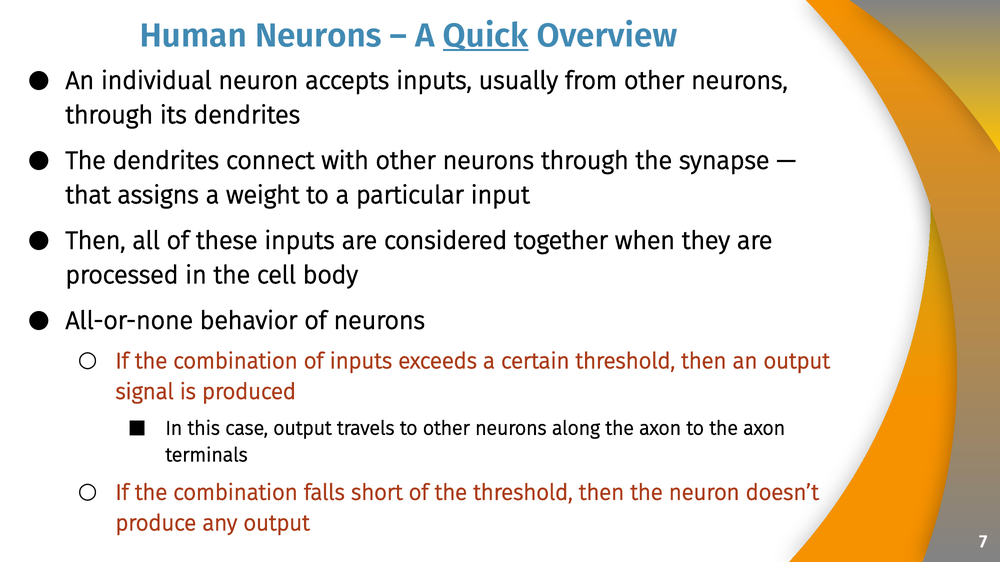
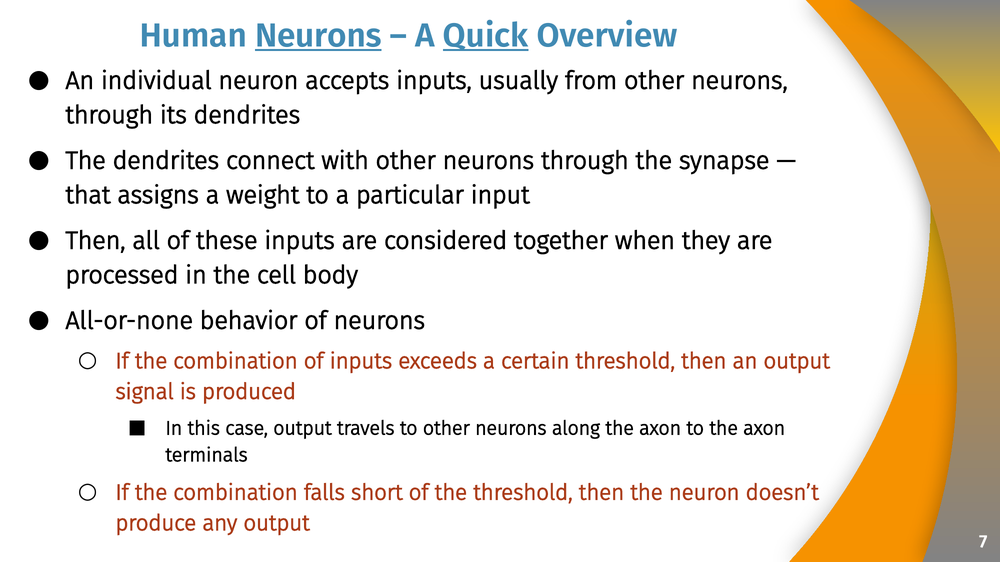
Neurons at (318, 36) underline: none -> present
